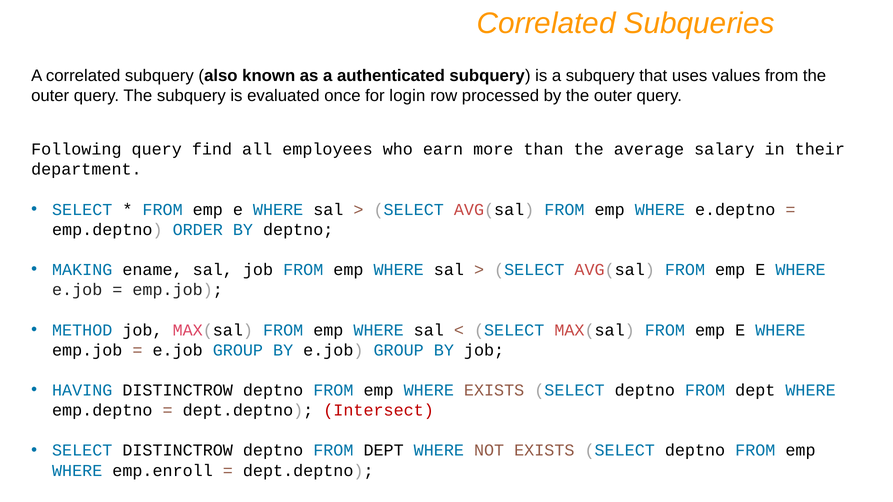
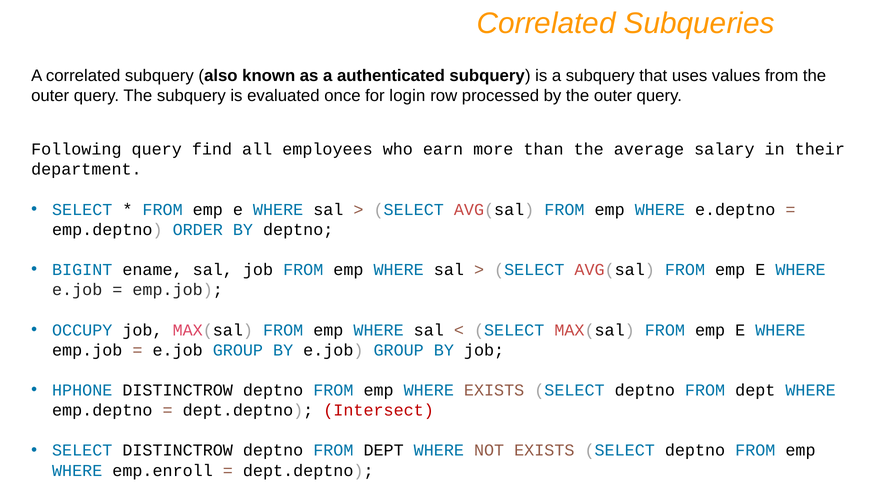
MAKING: MAKING -> BIGINT
METHOD: METHOD -> OCCUPY
HAVING: HAVING -> HPHONE
